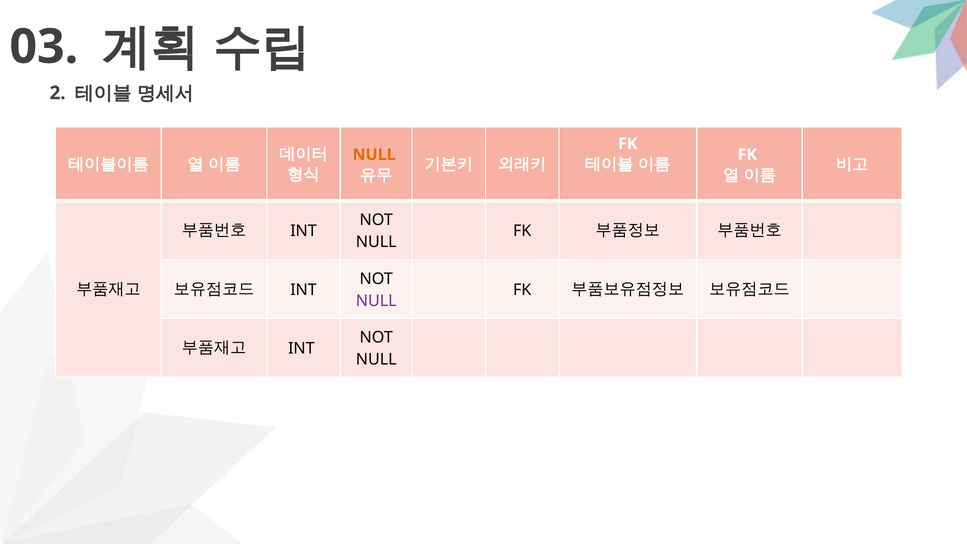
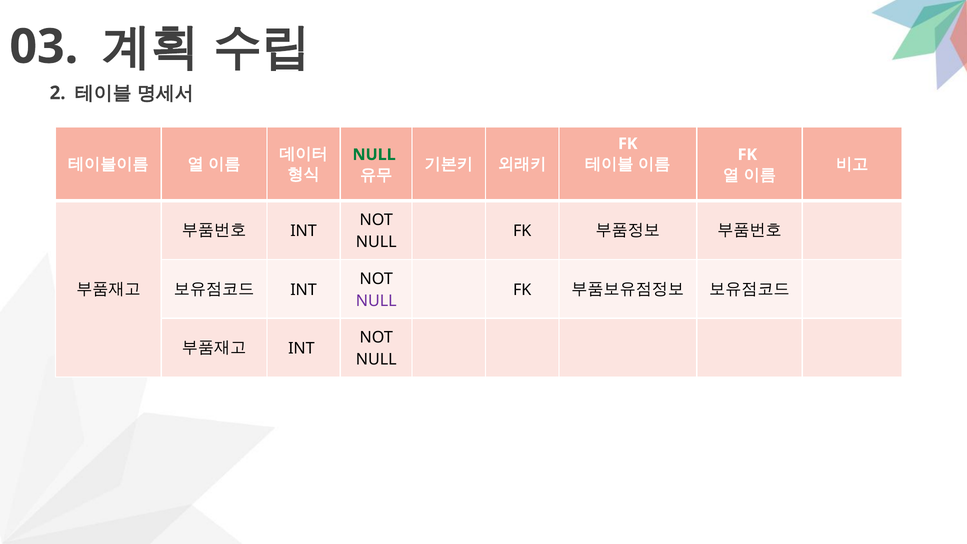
NULL at (374, 155) colour: orange -> green
